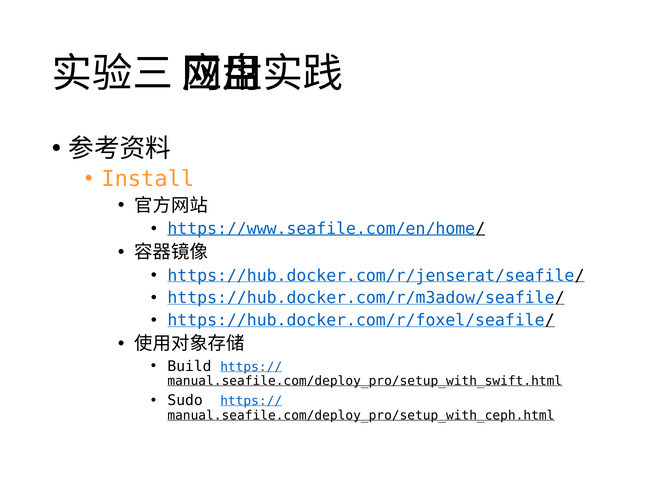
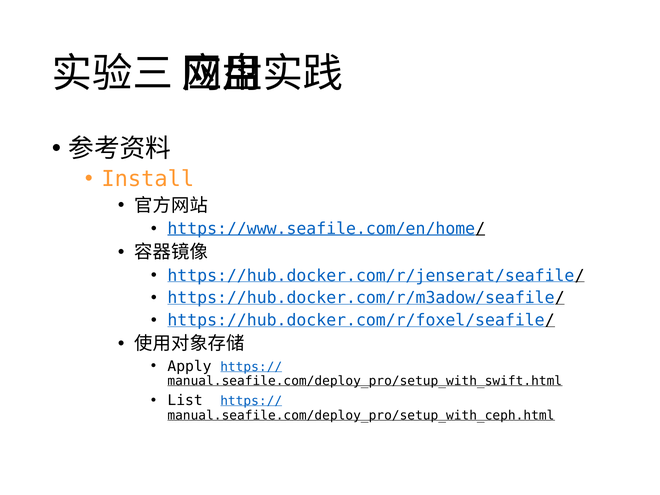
Build: Build -> Apply
Sudo: Sudo -> List
